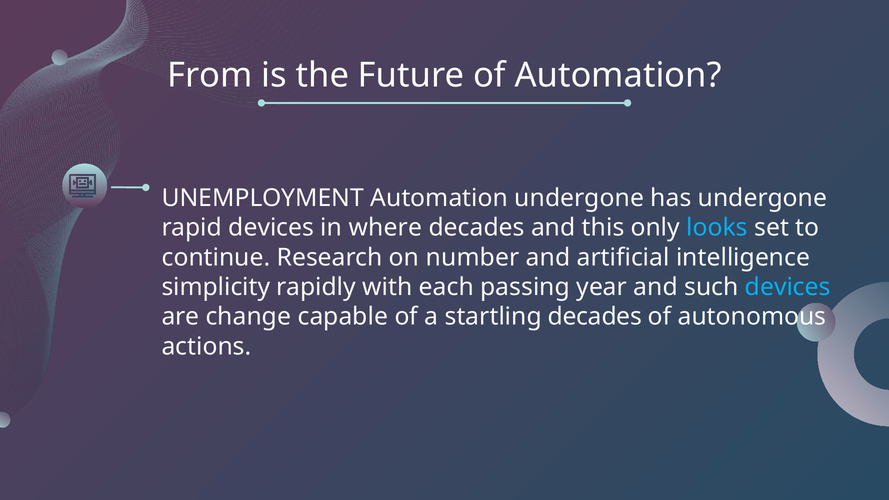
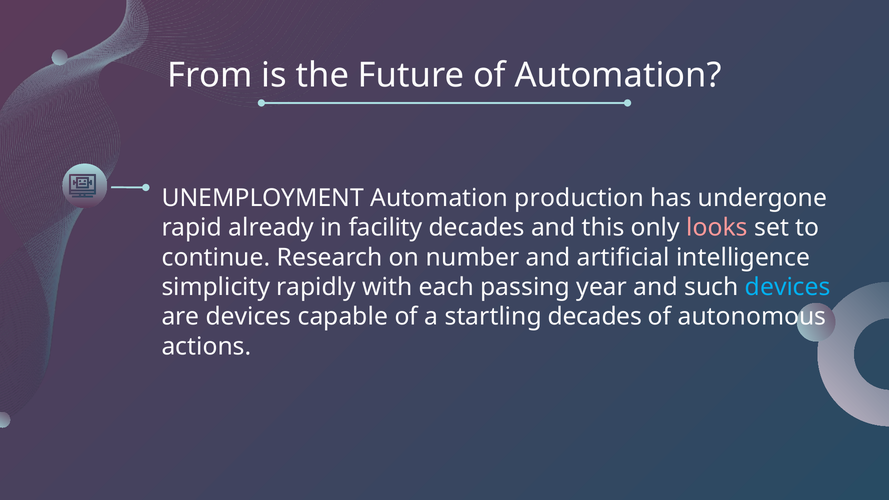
Automation undergone: undergone -> production
rapid devices: devices -> already
where: where -> facility
looks colour: light blue -> pink
are change: change -> devices
